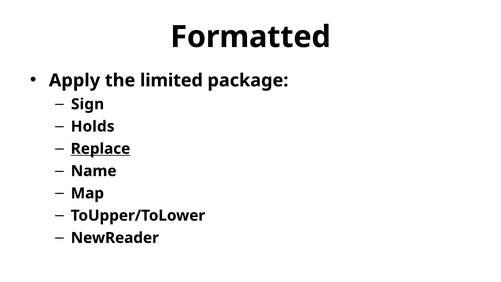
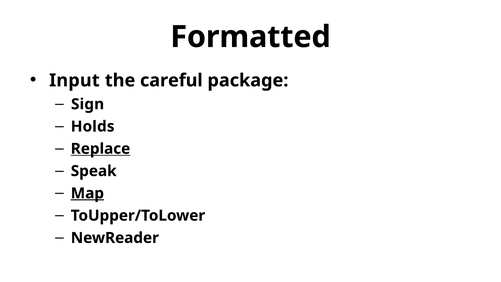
Apply: Apply -> Input
limited: limited -> careful
Name: Name -> Speak
Map underline: none -> present
